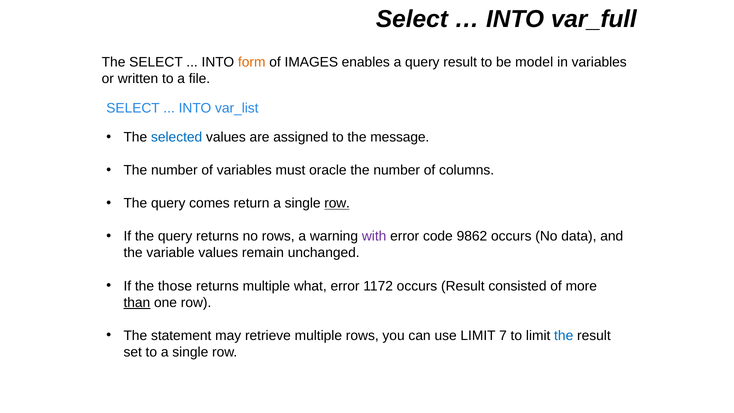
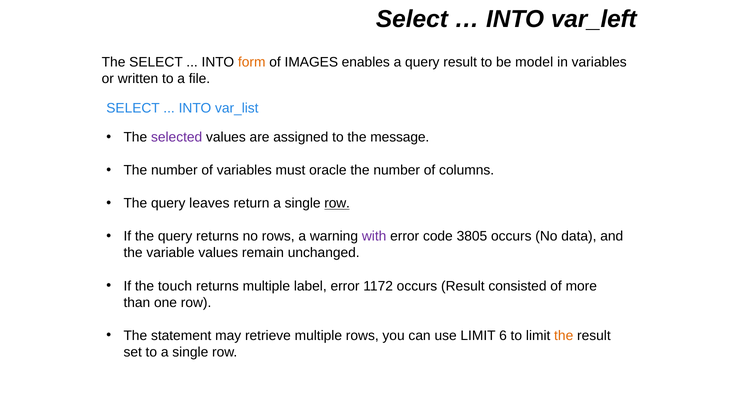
var_full: var_full -> var_left
selected colour: blue -> purple
comes: comes -> leaves
9862: 9862 -> 3805
those: those -> touch
what: what -> label
than underline: present -> none
7: 7 -> 6
the at (564, 335) colour: blue -> orange
